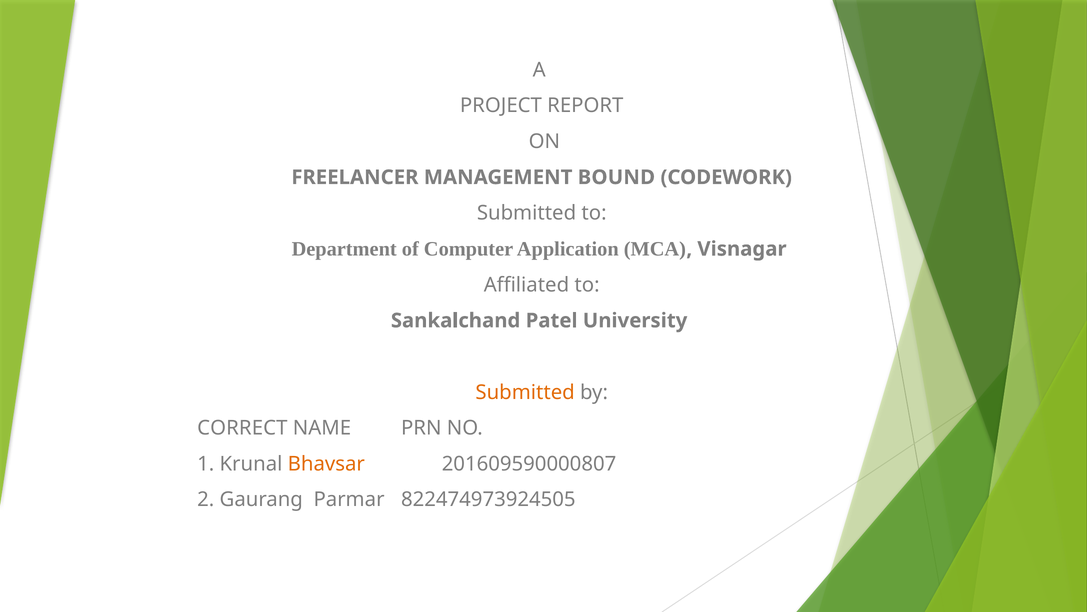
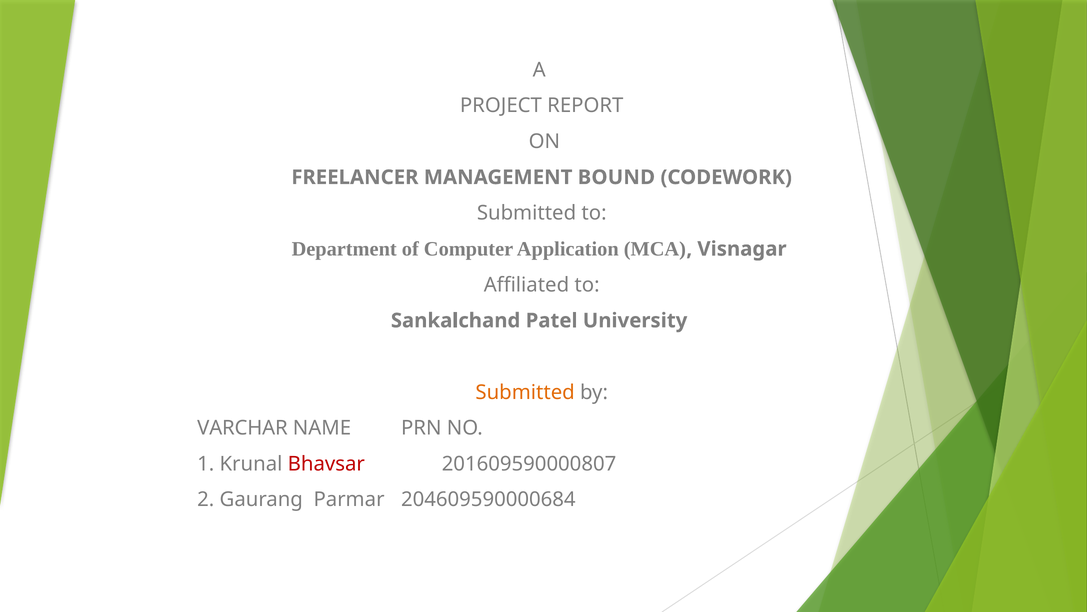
CORRECT: CORRECT -> VARCHAR
Bhavsar colour: orange -> red
822474973924505: 822474973924505 -> 204609590000684
